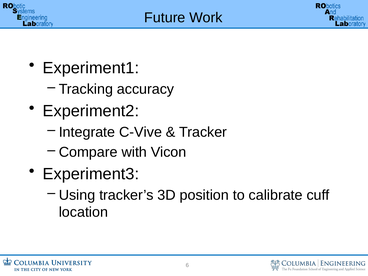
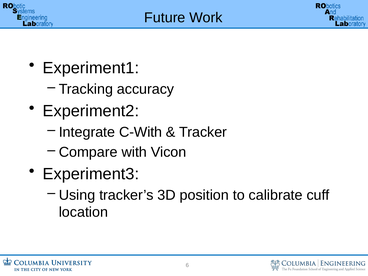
C-Vive: C-Vive -> C-With
